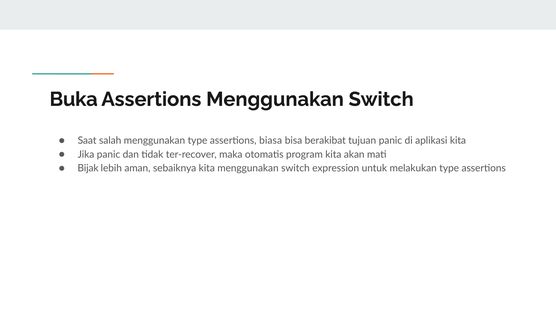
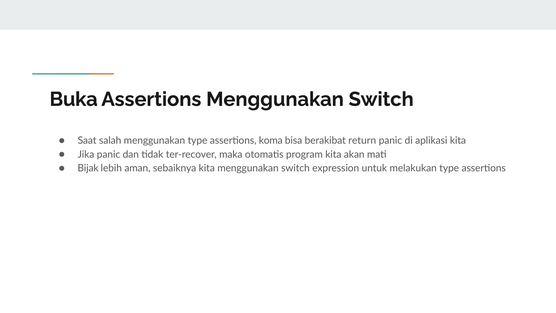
biasa: biasa -> koma
tujuan: tujuan -> return
